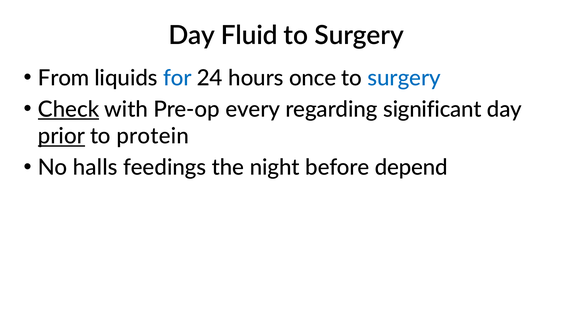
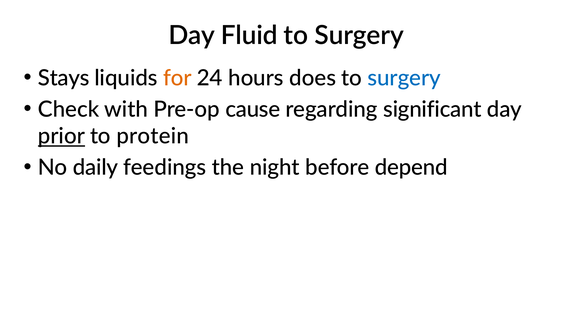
From: From -> Stays
for colour: blue -> orange
once: once -> does
Check underline: present -> none
every: every -> cause
halls: halls -> daily
